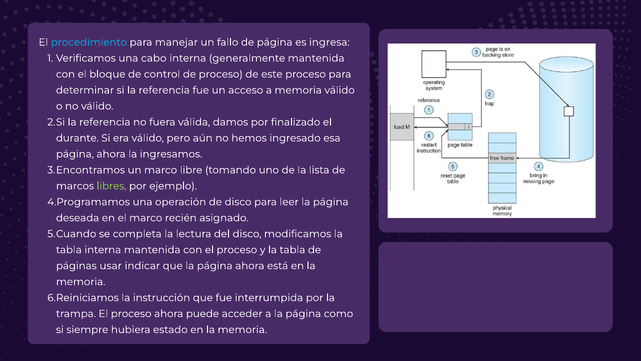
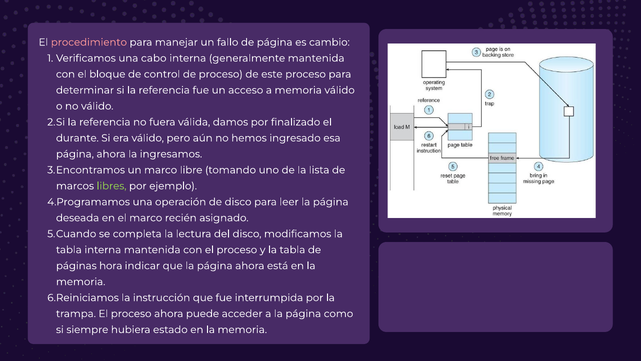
procedimiento colour: light blue -> pink
ingresa: ingresa -> cambio
usar: usar -> hora
